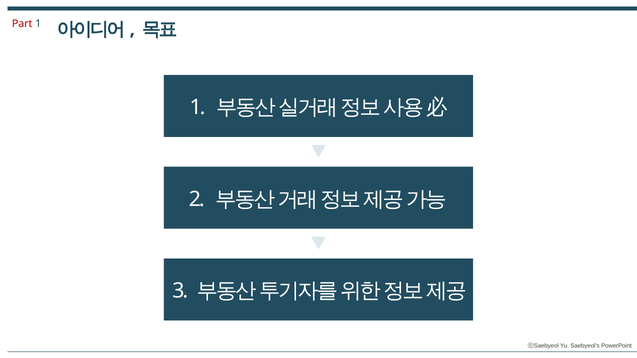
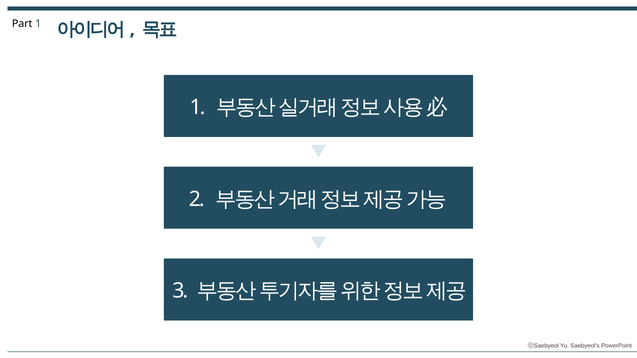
Part colour: red -> black
